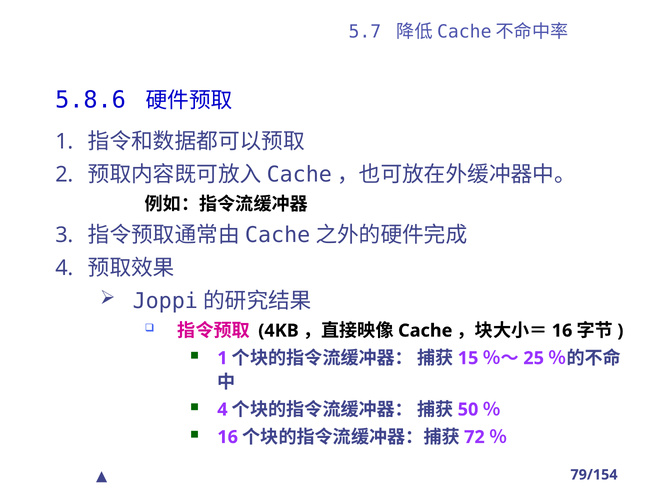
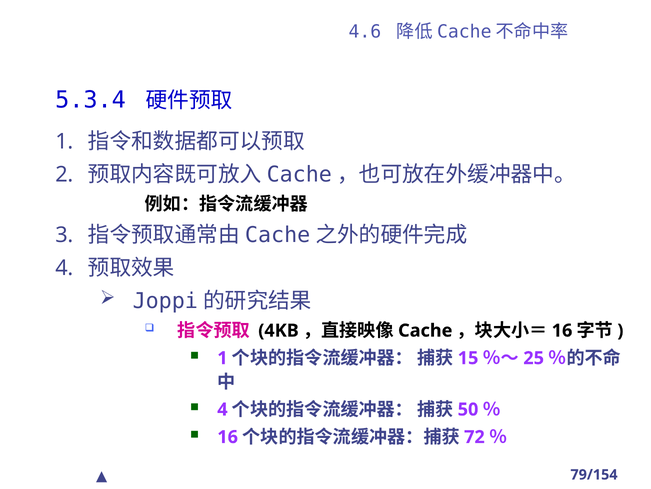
5.7: 5.7 -> 4.6
5.8.6: 5.8.6 -> 5.3.4
